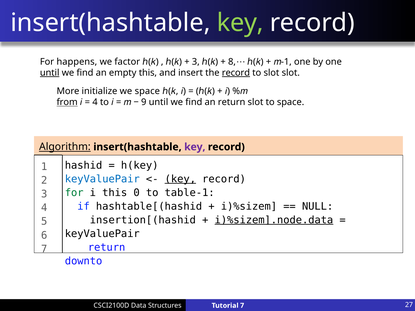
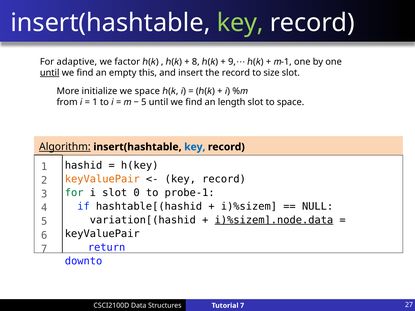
happens: happens -> adaptive
3 at (196, 62): 3 -> 8
8: 8 -> 9
record at (236, 73) underline: present -> none
to slot: slot -> size
from underline: present -> none
4 at (95, 102): 4 -> 1
9 at (144, 102): 9 -> 5
an return: return -> length
key at (195, 147) colour: purple -> blue
keyValuePair at (102, 179) colour: blue -> orange
key at (180, 179) underline: present -> none
i this: this -> slot
table-1: table-1 -> probe-1
insertion[(hashid: insertion[(hashid -> variation[(hashid
